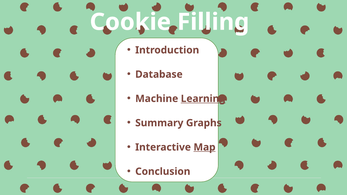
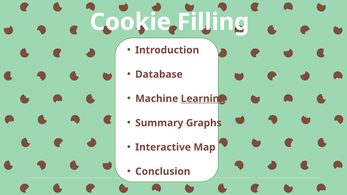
Map underline: present -> none
